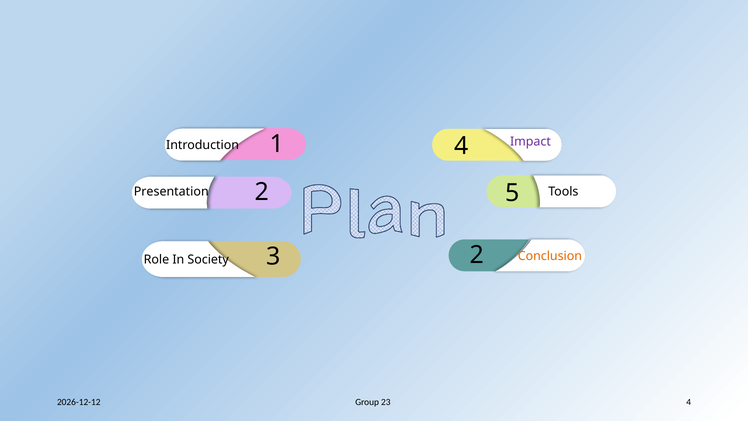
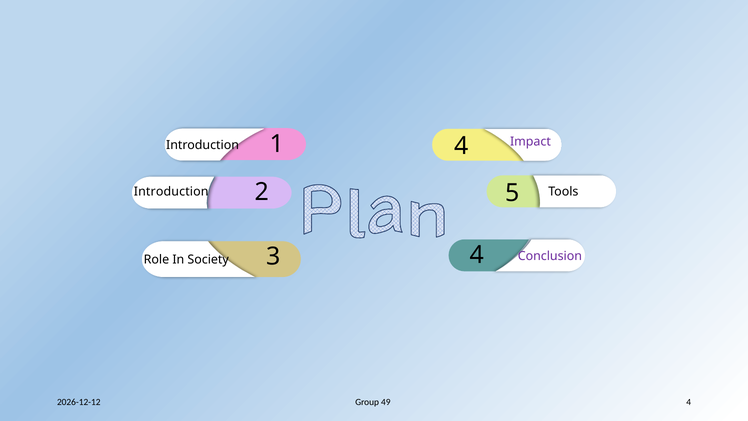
Presentation at (171, 191): Presentation -> Introduction
3 2: 2 -> 4
Conclusion colour: orange -> purple
23: 23 -> 49
